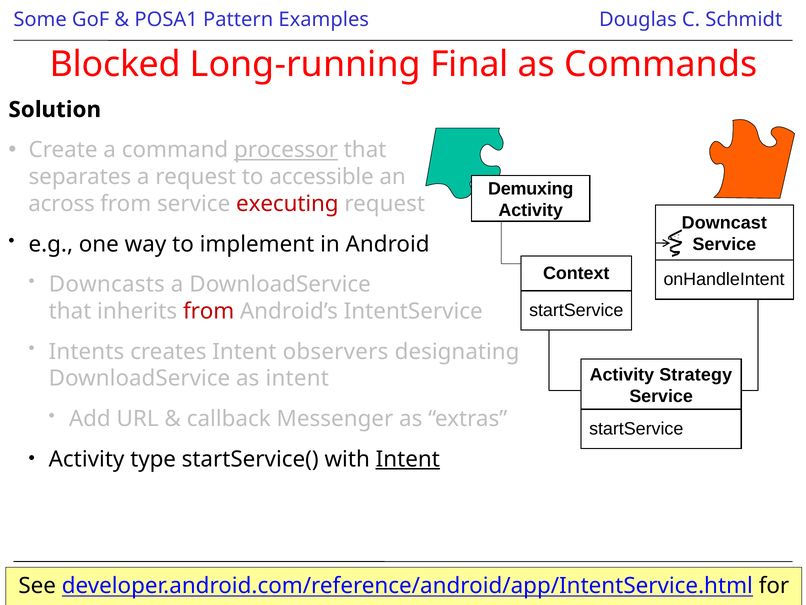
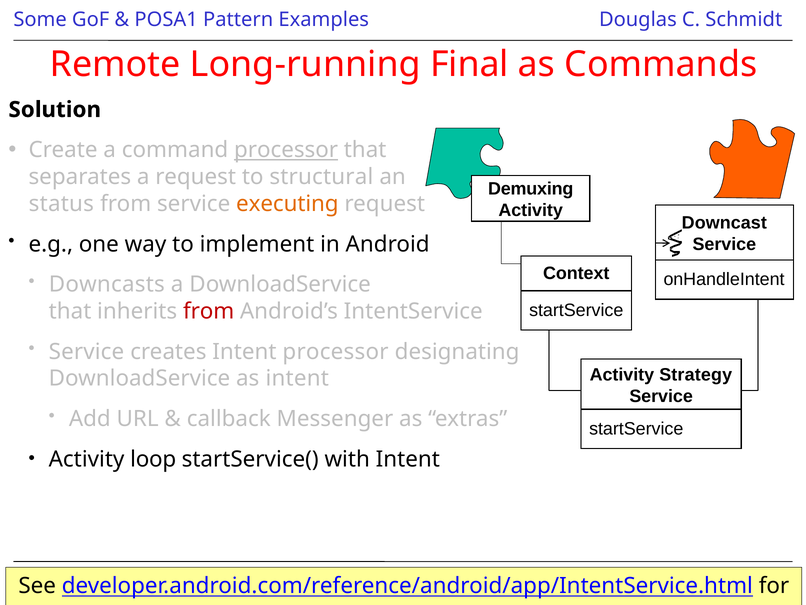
Blocked: Blocked -> Remote
accessible: accessible -> structural
across: across -> status
executing colour: red -> orange
Intents at (87, 351): Intents -> Service
Intent observers: observers -> processor
type: type -> loop
Intent at (408, 459) underline: present -> none
